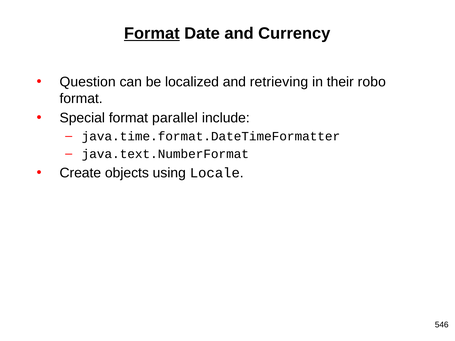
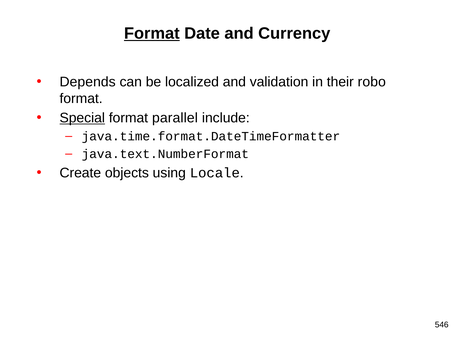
Question: Question -> Depends
retrieving: retrieving -> validation
Special underline: none -> present
